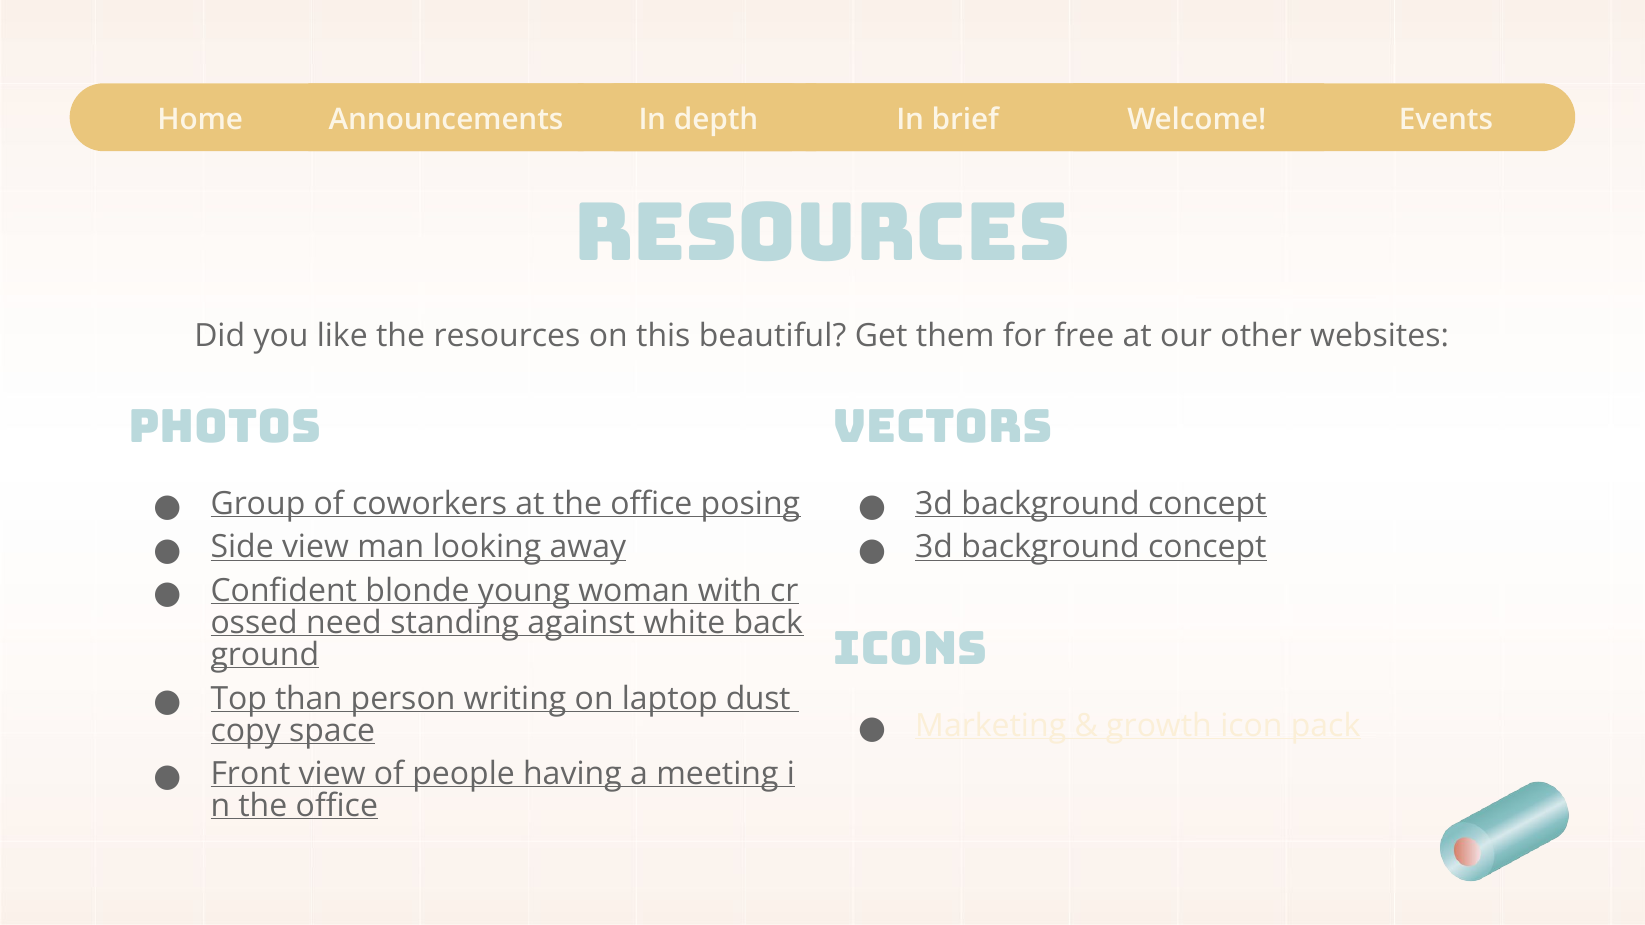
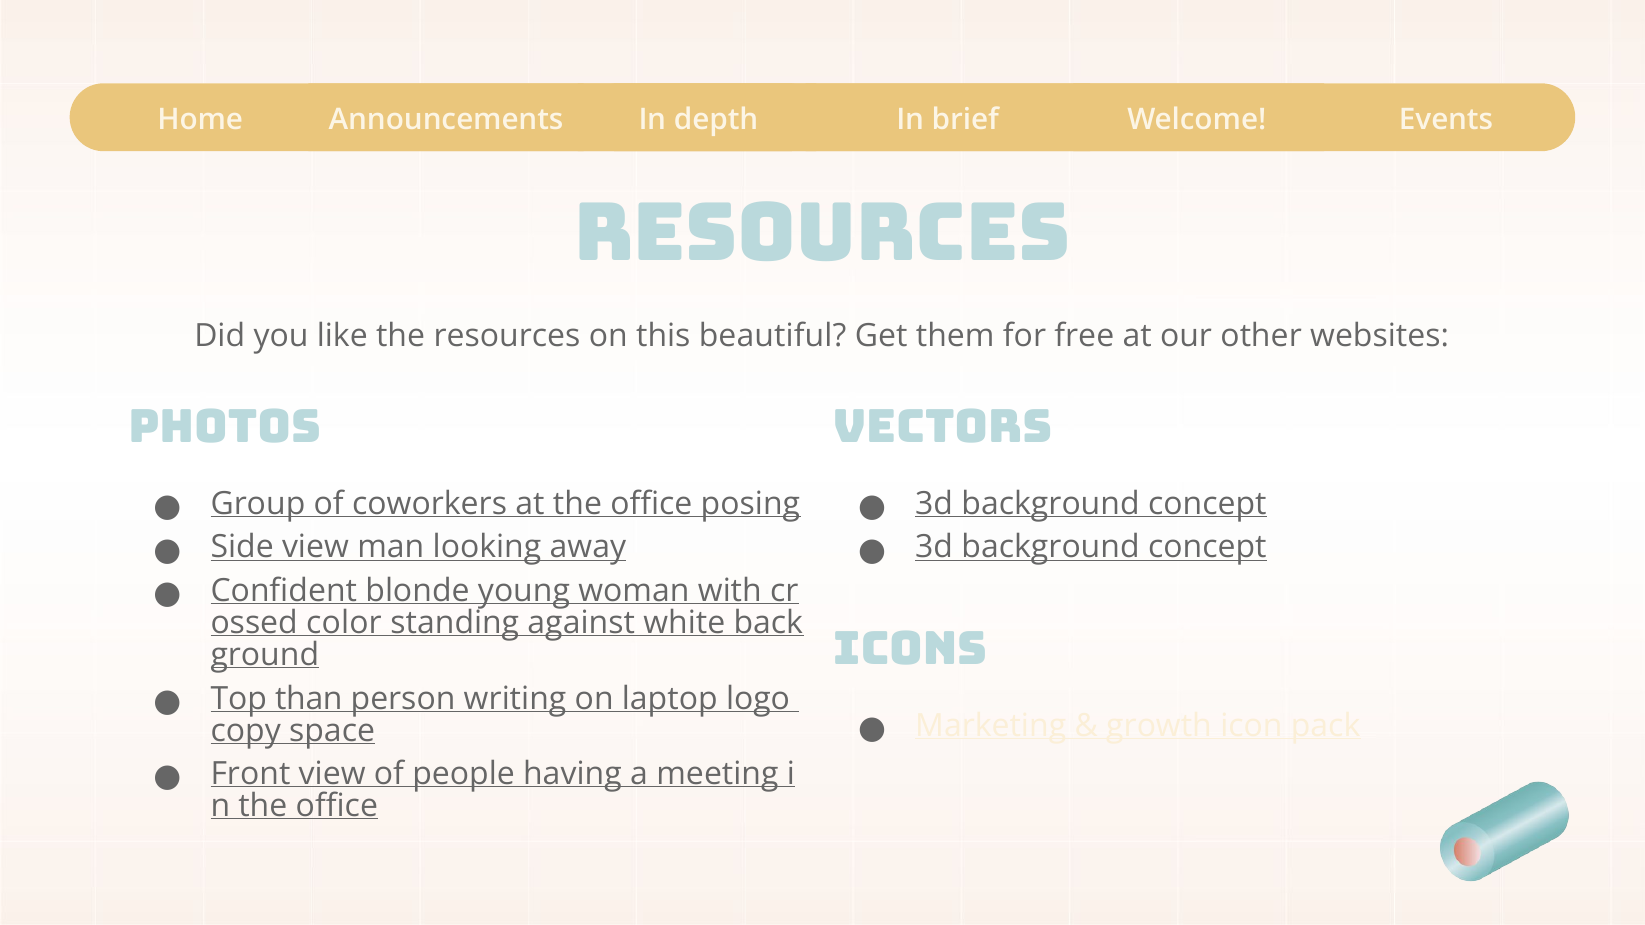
need: need -> color
dust: dust -> logo
